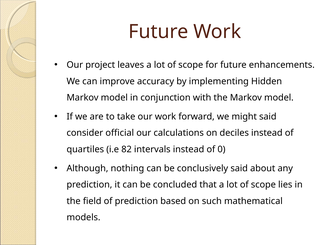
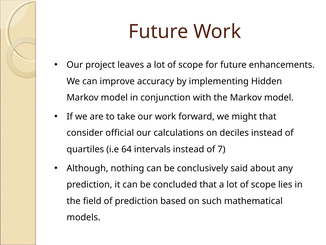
might said: said -> that
82: 82 -> 64
0: 0 -> 7
